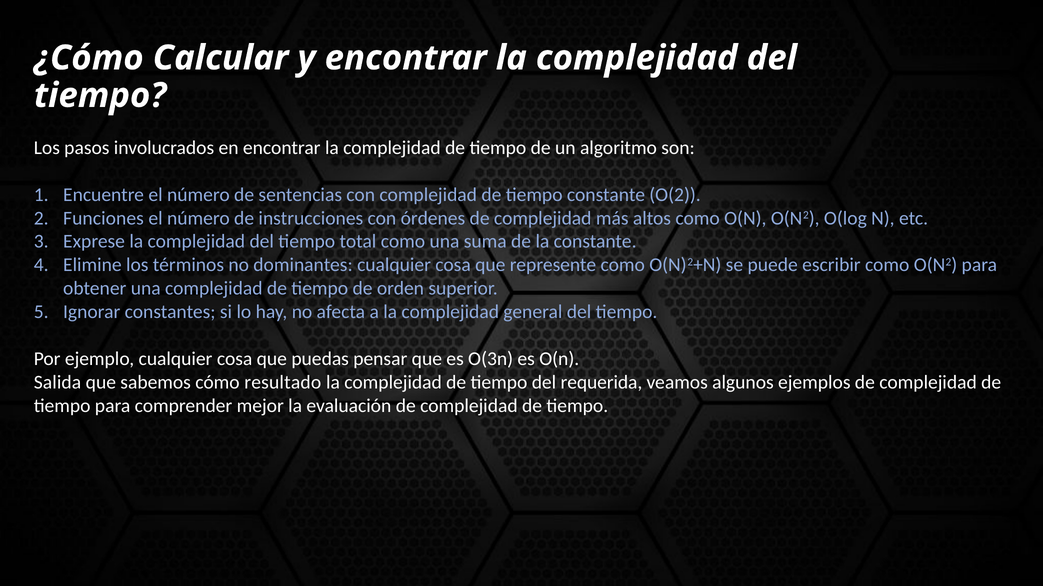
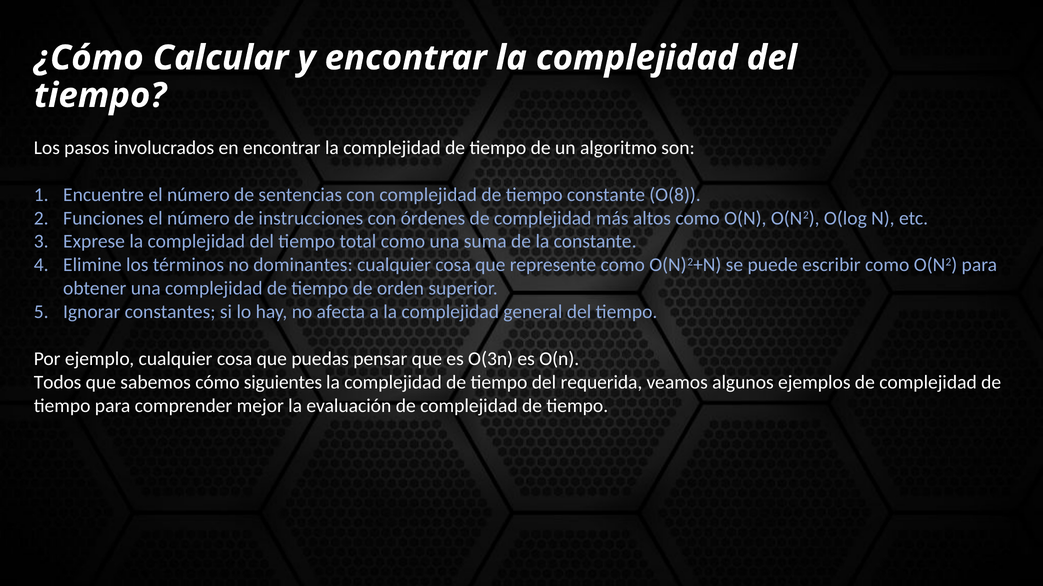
O(2: O(2 -> O(8
Salida: Salida -> Todos
resultado: resultado -> siguientes
